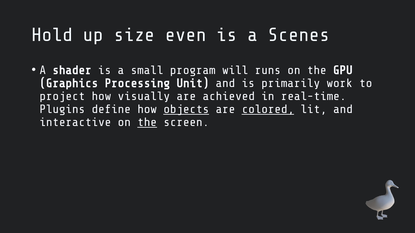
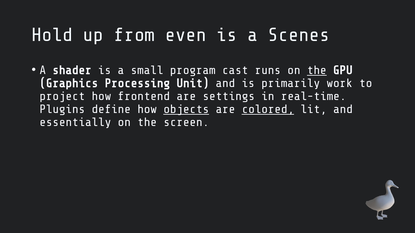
size: size -> from
will: will -> cast
the at (317, 70) underline: none -> present
visually: visually -> frontend
achieved: achieved -> settings
interactive: interactive -> essentially
the at (147, 122) underline: present -> none
